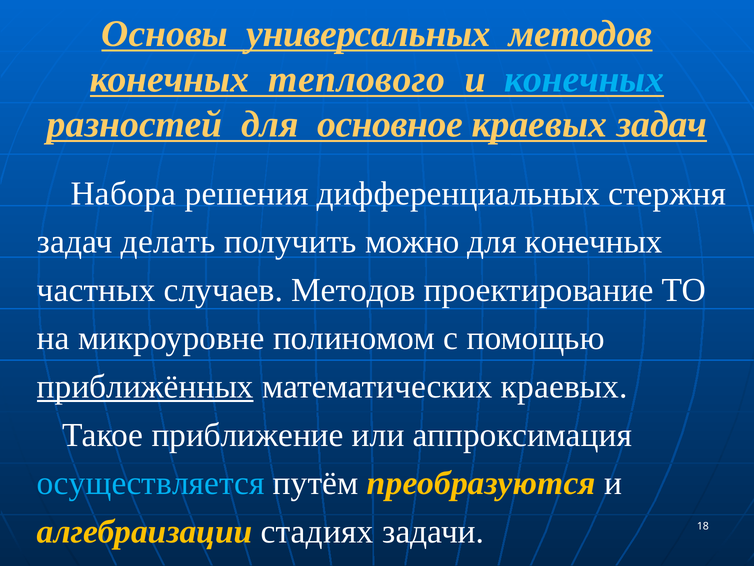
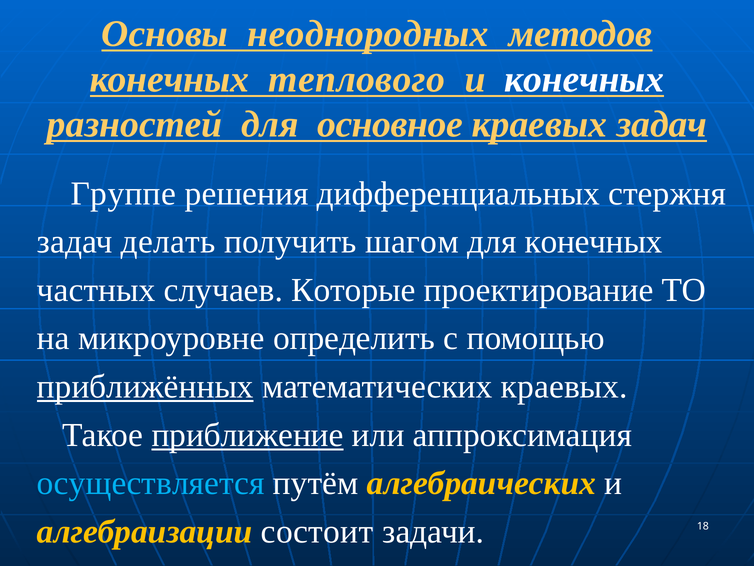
универсальных: универсальных -> неоднородных
конечных at (584, 79) colour: light blue -> white
Набора: Набора -> Группе
можно: можно -> шагом
случаев Методов: Методов -> Которые
полиномом: полиномом -> определить
приближение underline: none -> present
преобразуются: преобразуются -> алгебраических
стадиях: стадиях -> состоит
